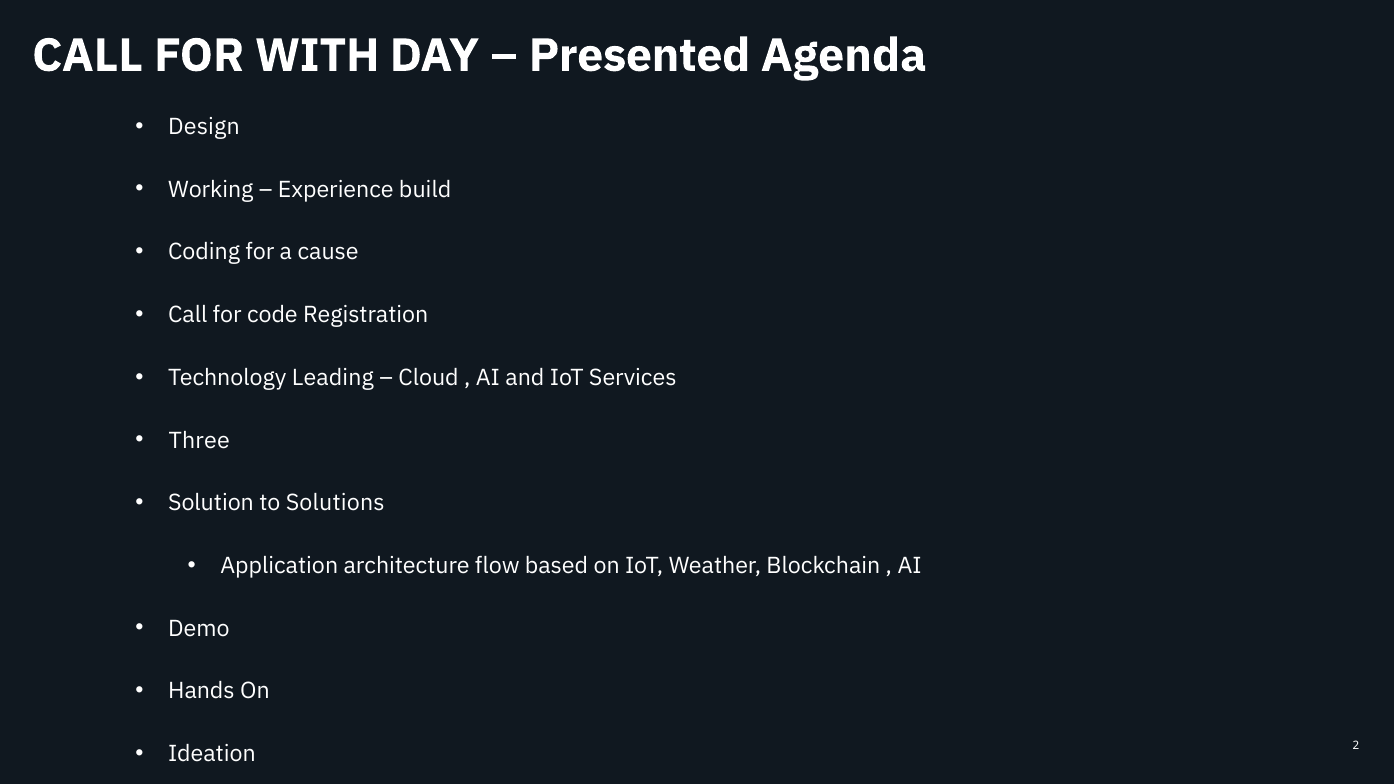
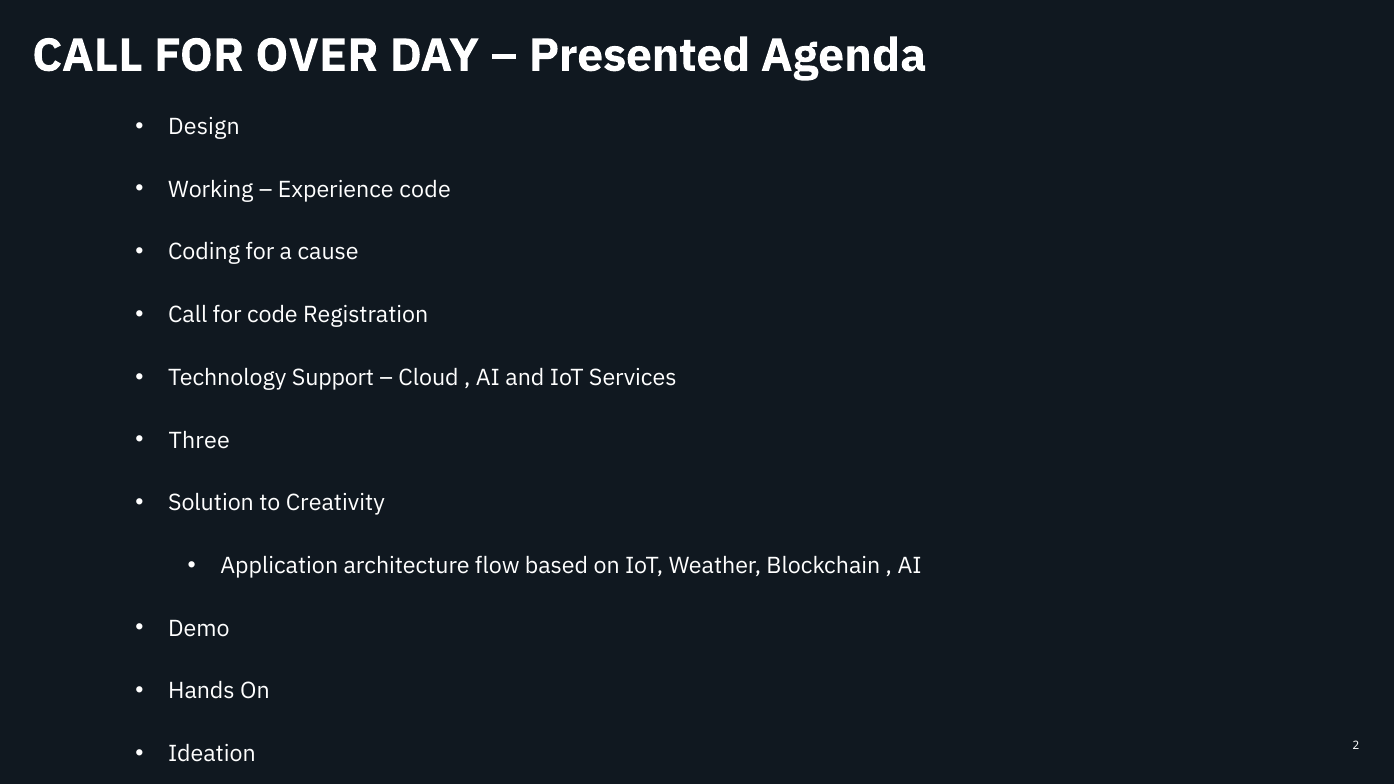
WITH: WITH -> OVER
Experience build: build -> code
Leading: Leading -> Support
Solutions: Solutions -> Creativity
